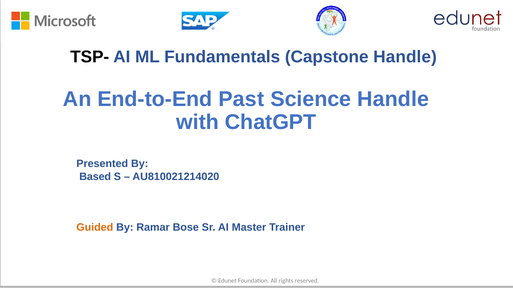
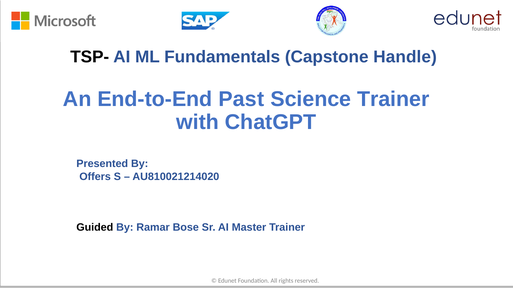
Science Handle: Handle -> Trainer
Based: Based -> Offers
Guided colour: orange -> black
